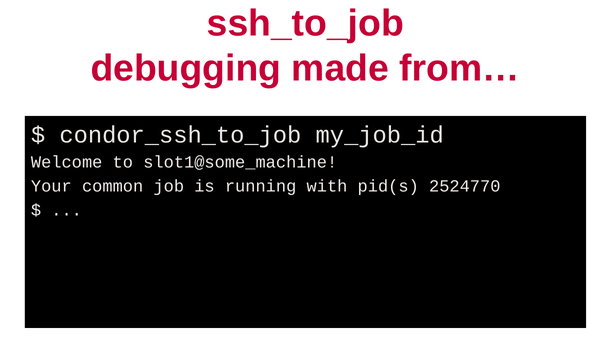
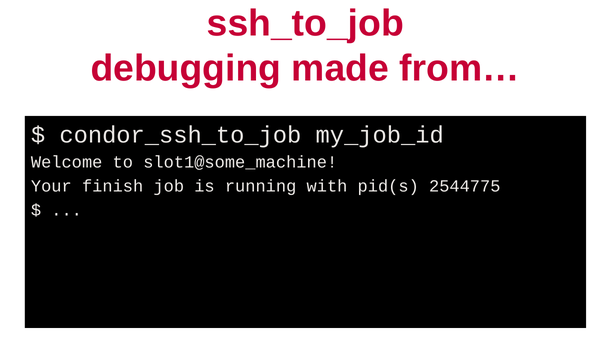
common: common -> finish
2524770: 2524770 -> 2544775
